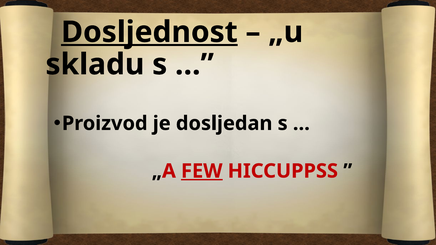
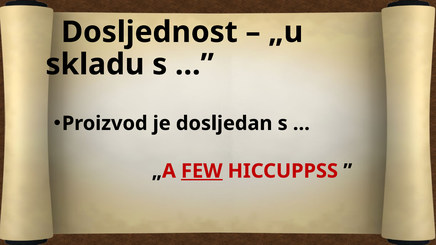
Dosljednost underline: present -> none
